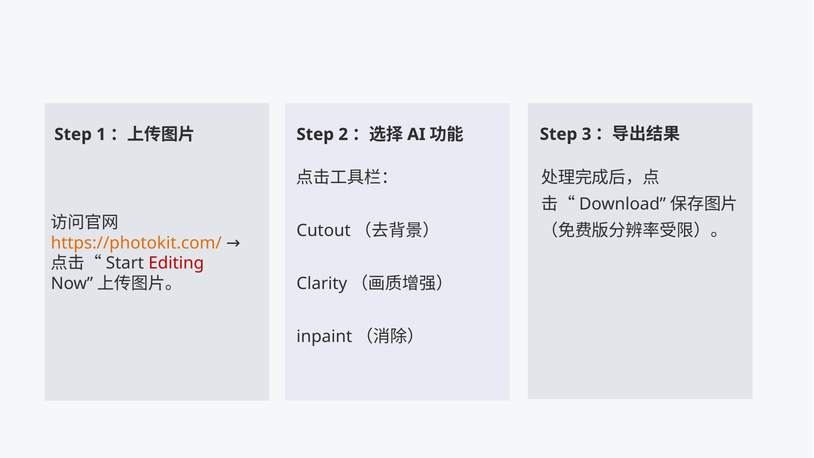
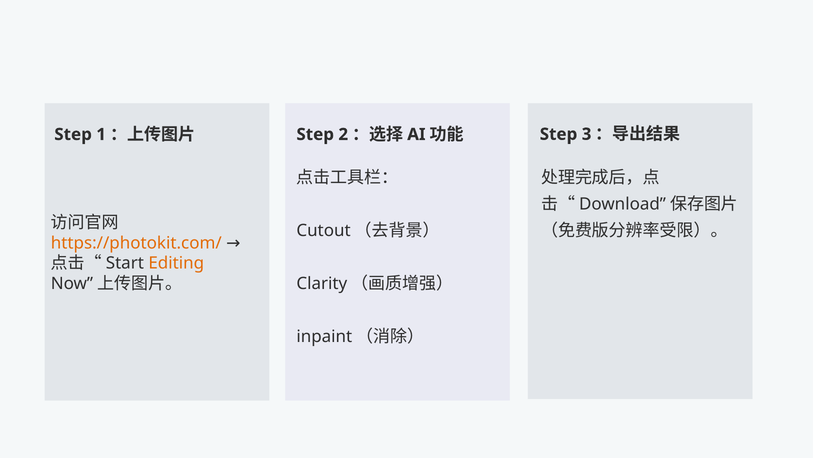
Editing colour: red -> orange
